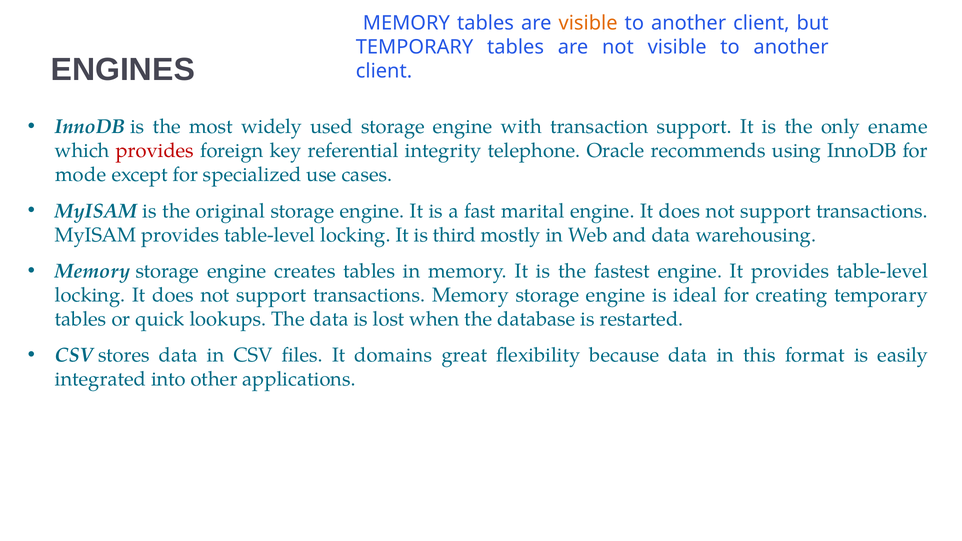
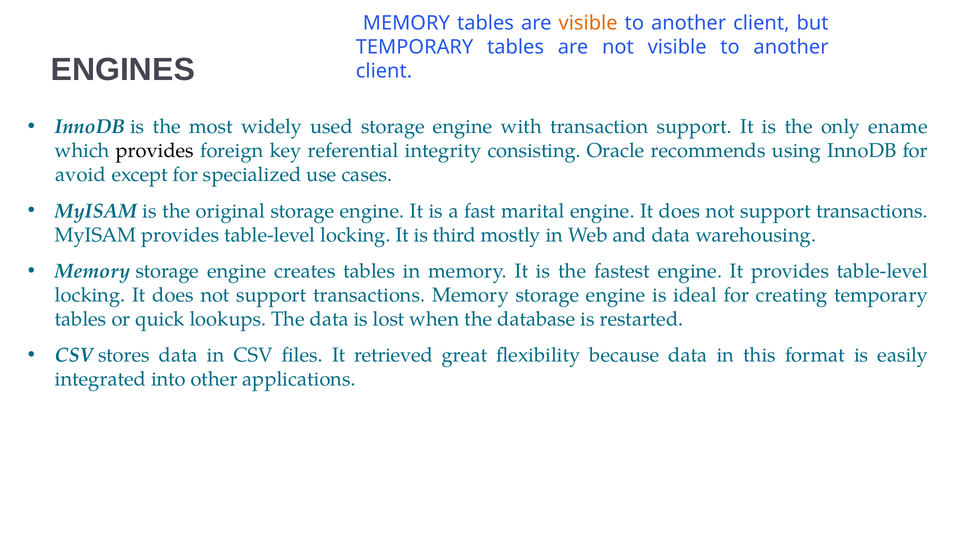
provides at (155, 151) colour: red -> black
telephone: telephone -> consisting
mode: mode -> avoid
domains: domains -> retrieved
